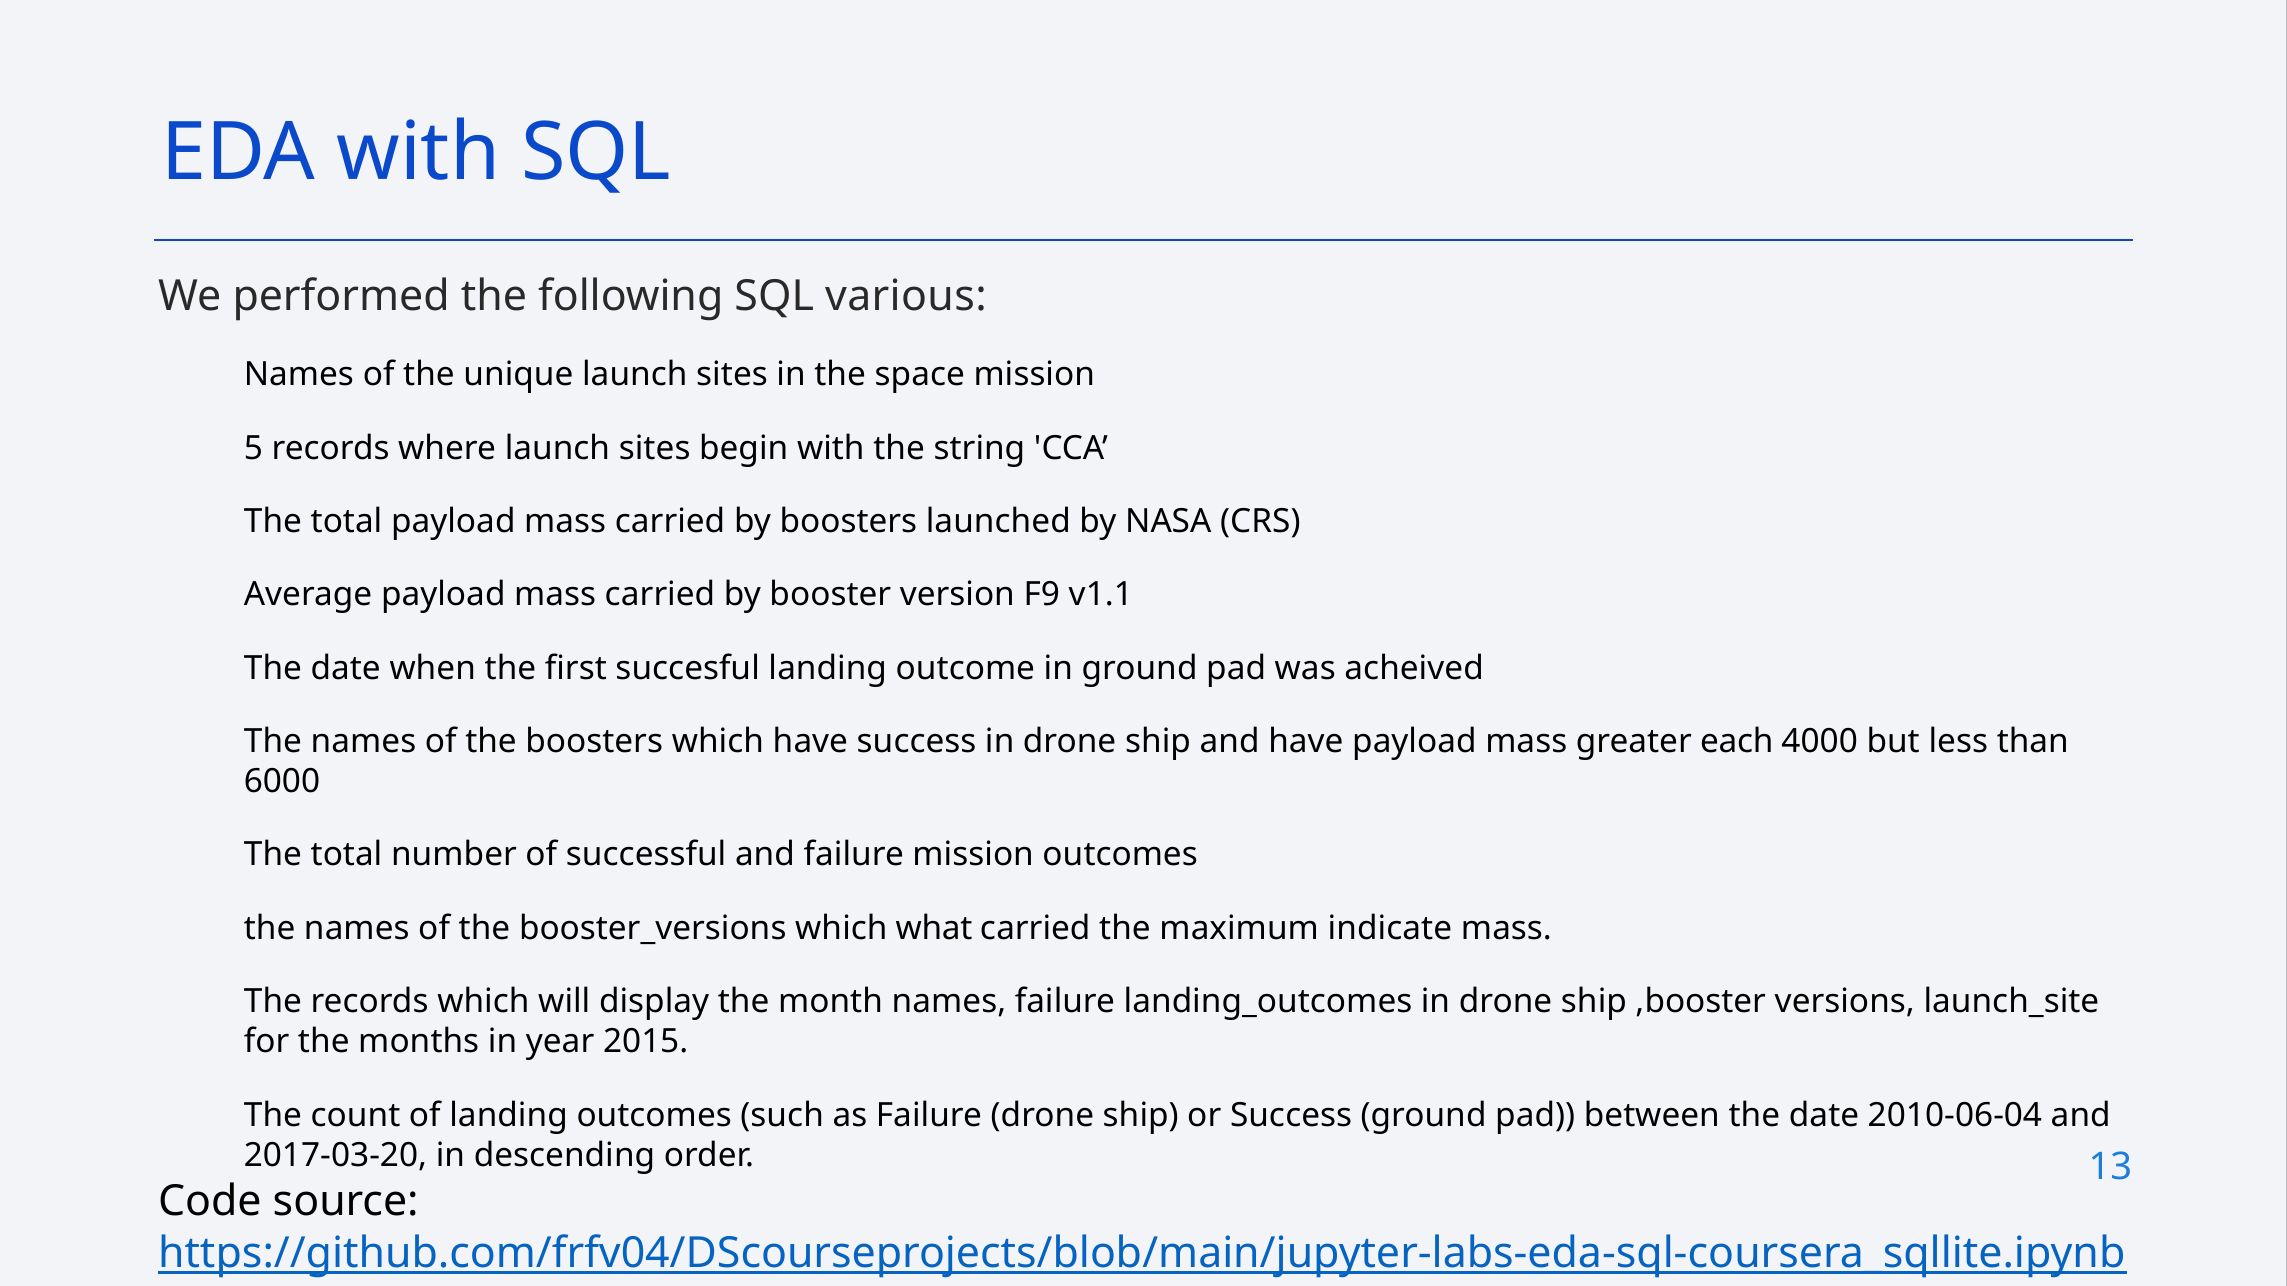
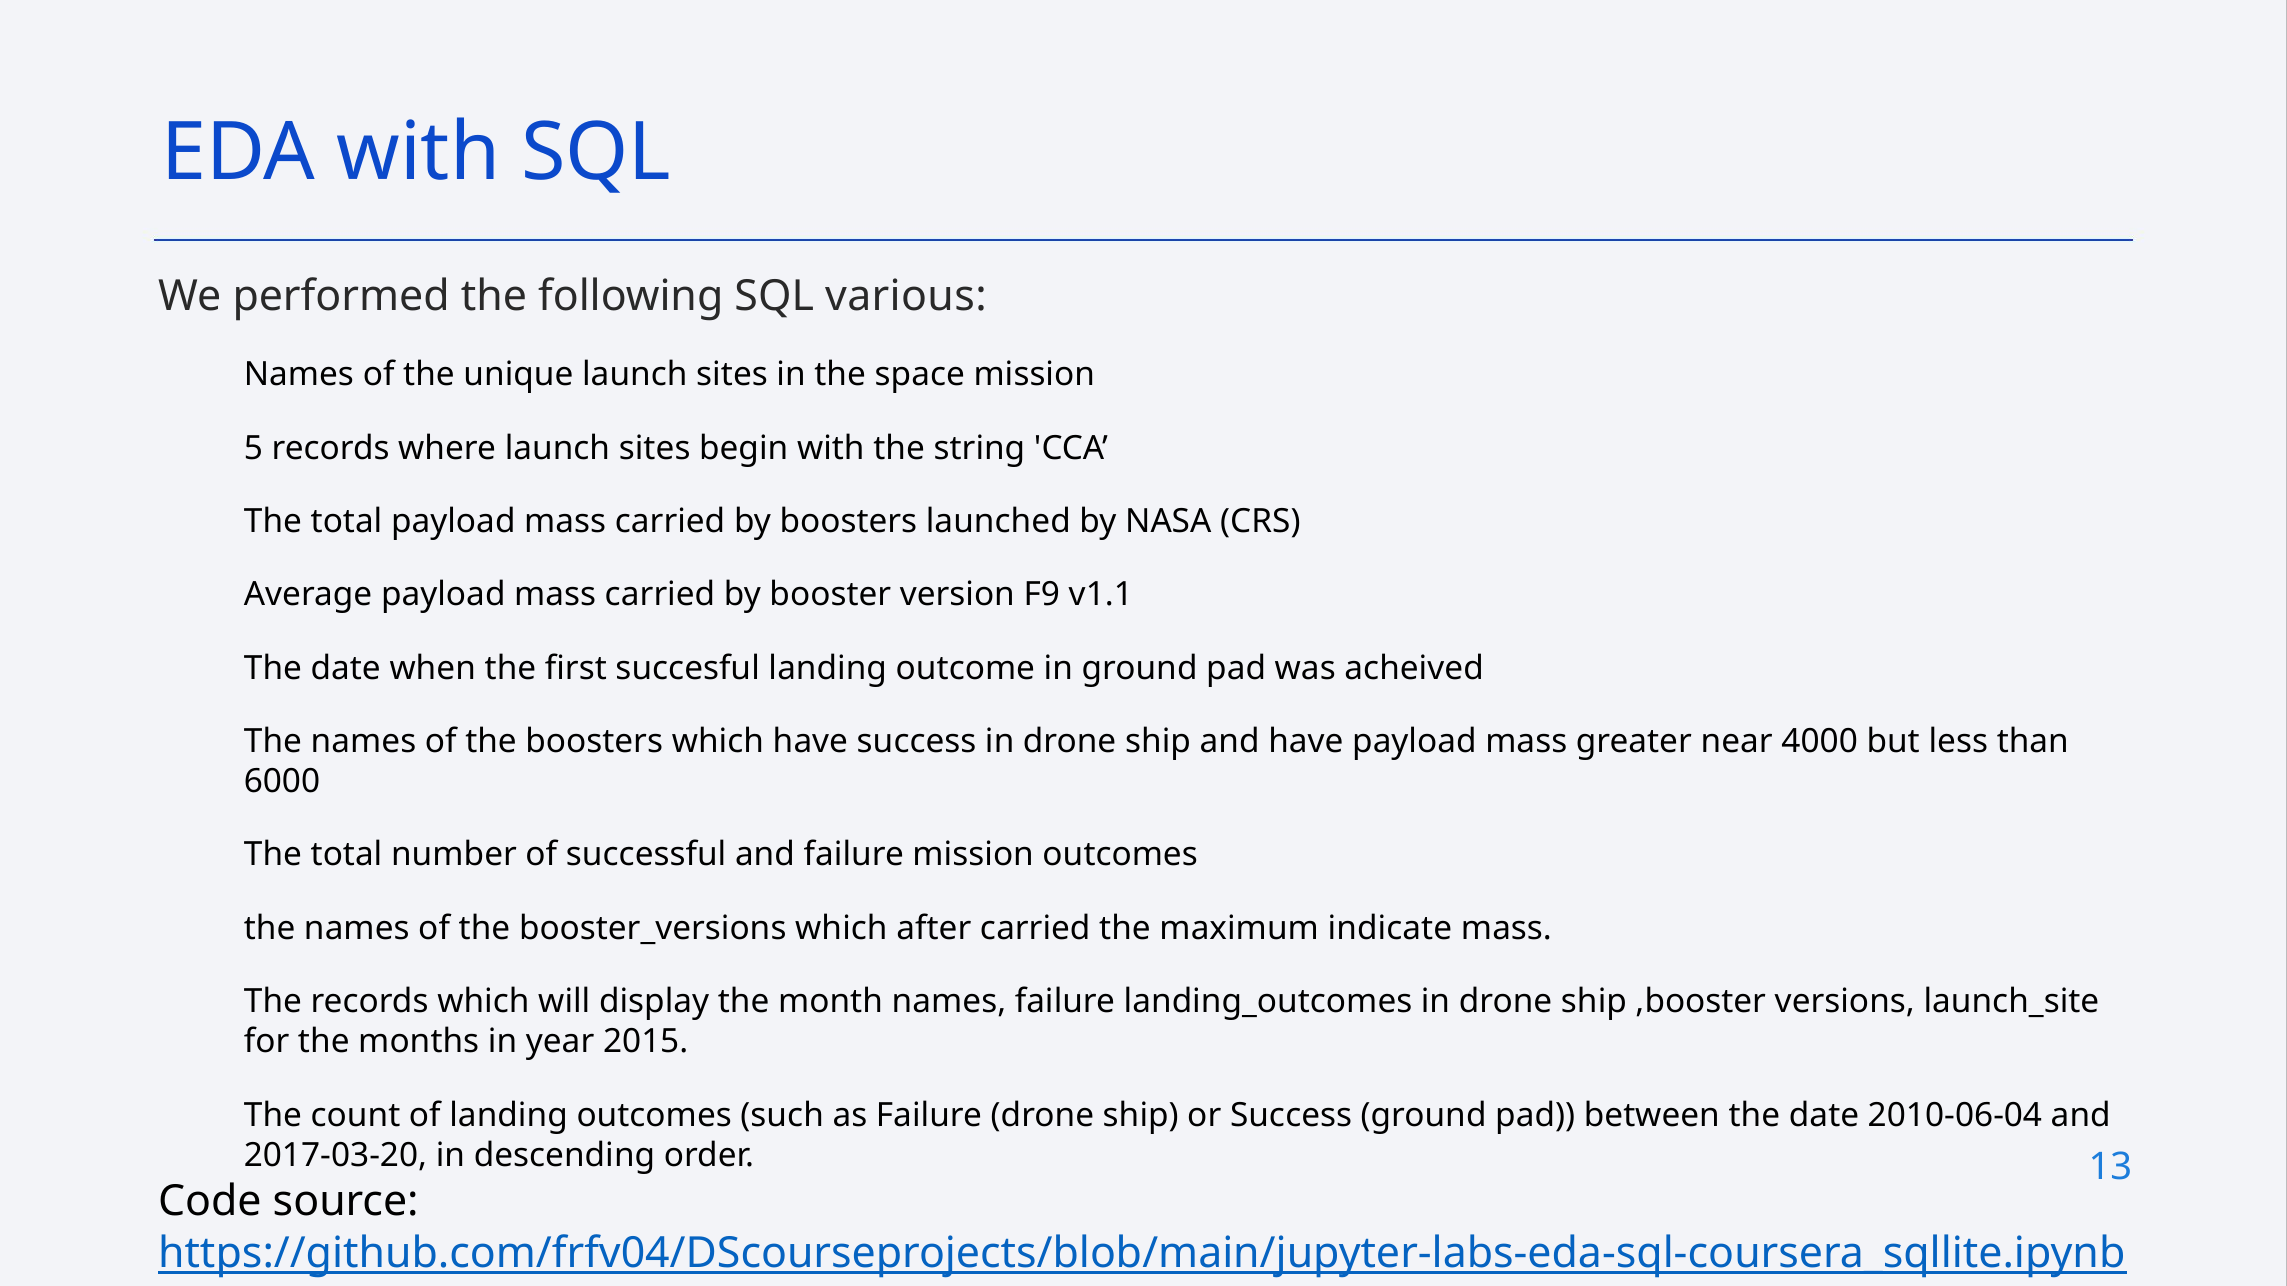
each: each -> near
what: what -> after
